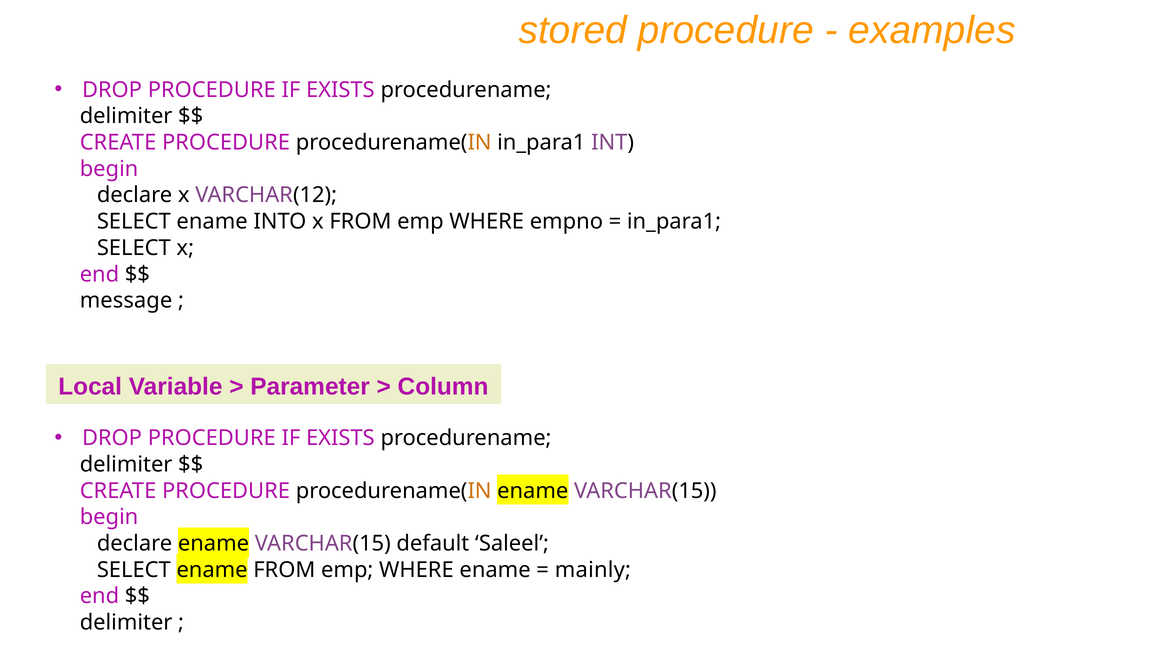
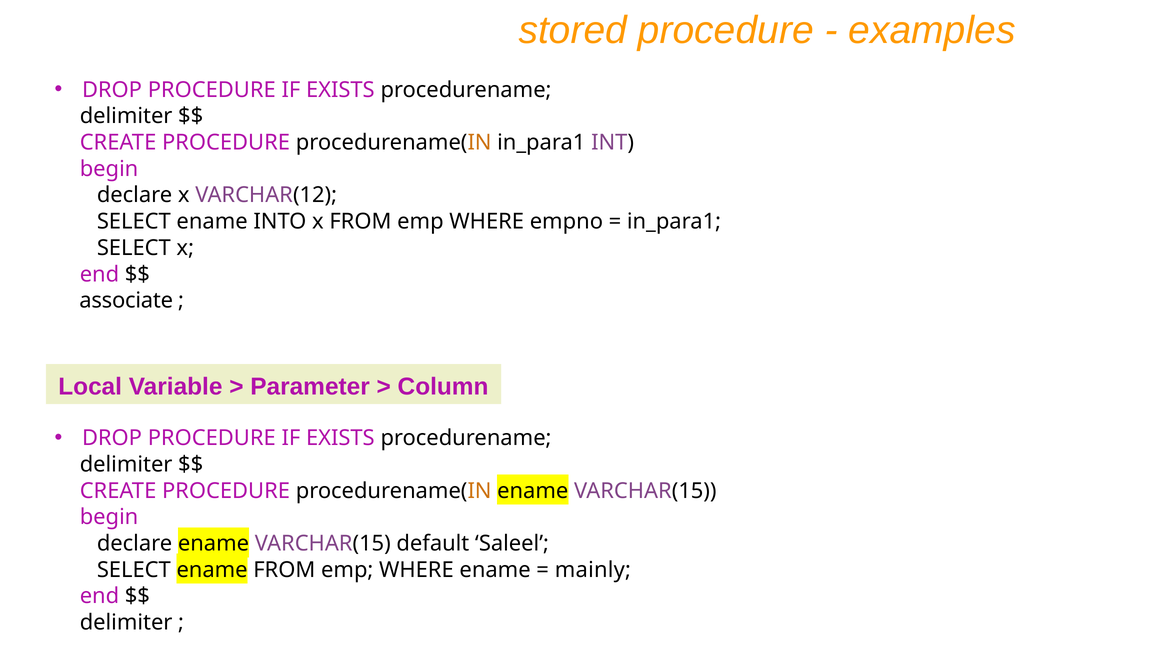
message: message -> associate
